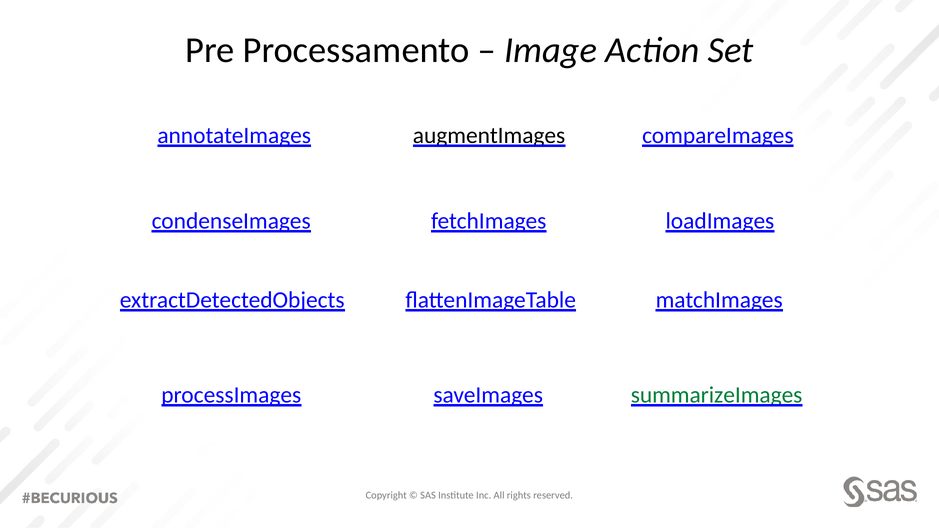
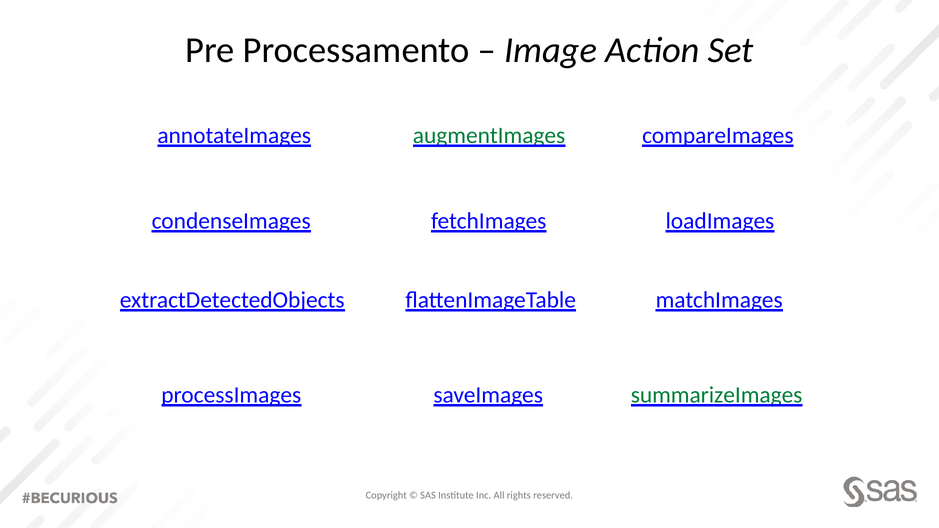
augmentImages colour: black -> green
